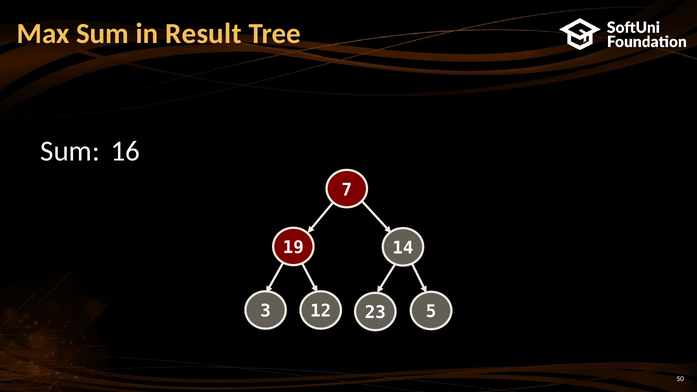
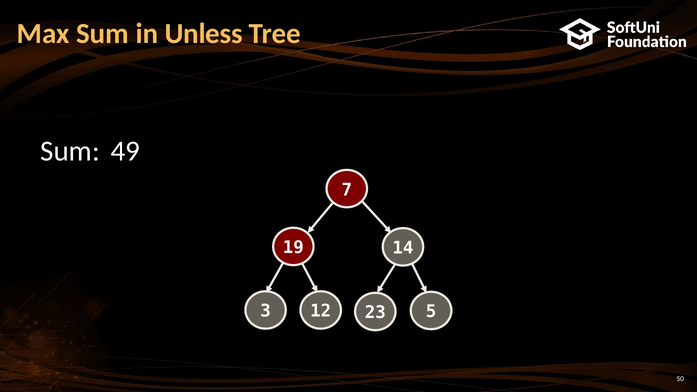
Result: Result -> Unless
16: 16 -> 49
